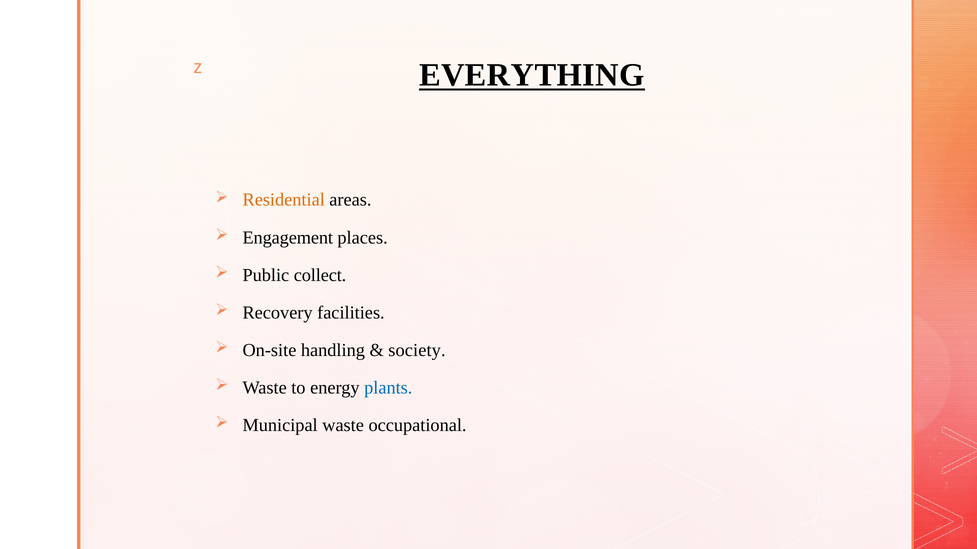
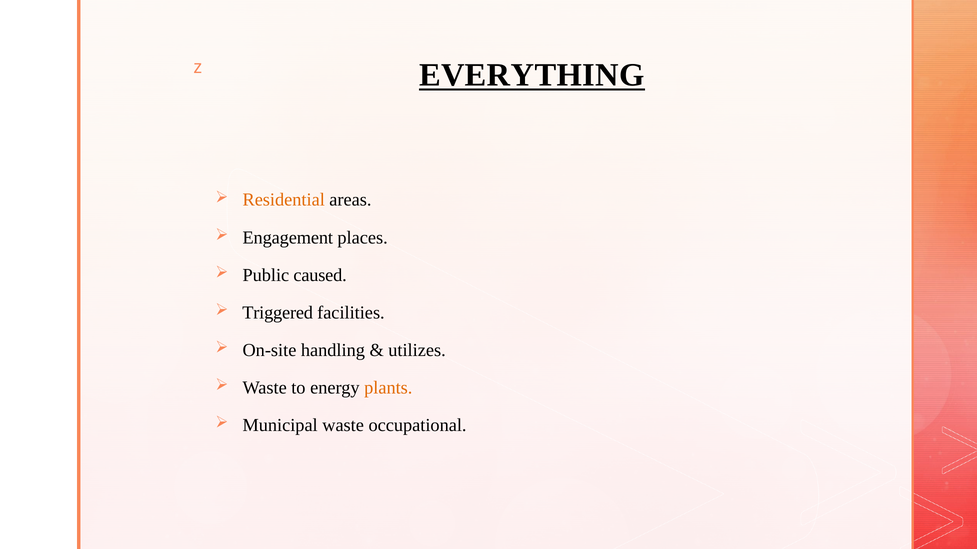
collect: collect -> caused
Recovery: Recovery -> Triggered
society: society -> utilizes
plants colour: blue -> orange
